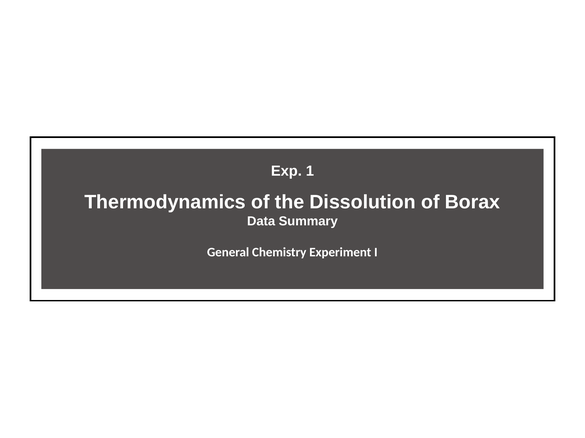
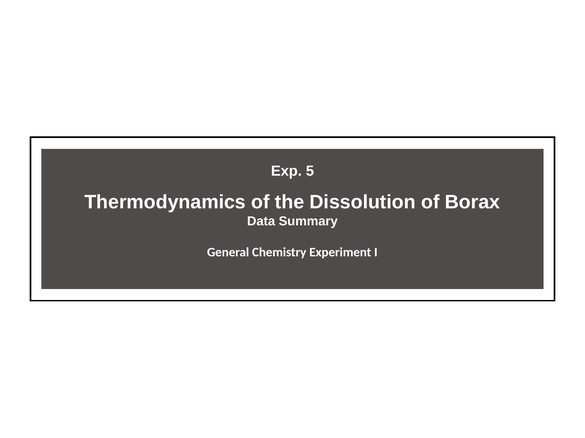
1: 1 -> 5
